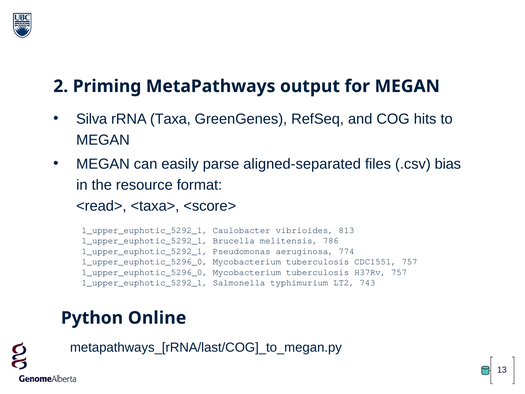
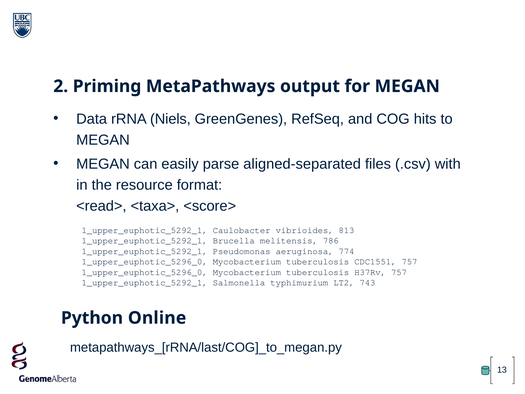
Silva: Silva -> Data
Taxa: Taxa -> Niels
bias: bias -> with
